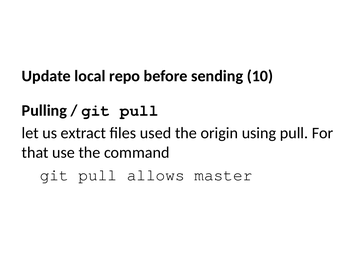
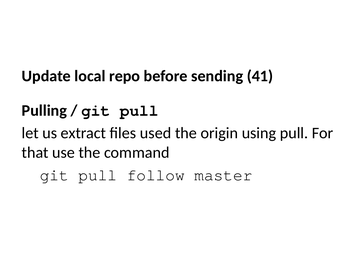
10: 10 -> 41
allows: allows -> follow
